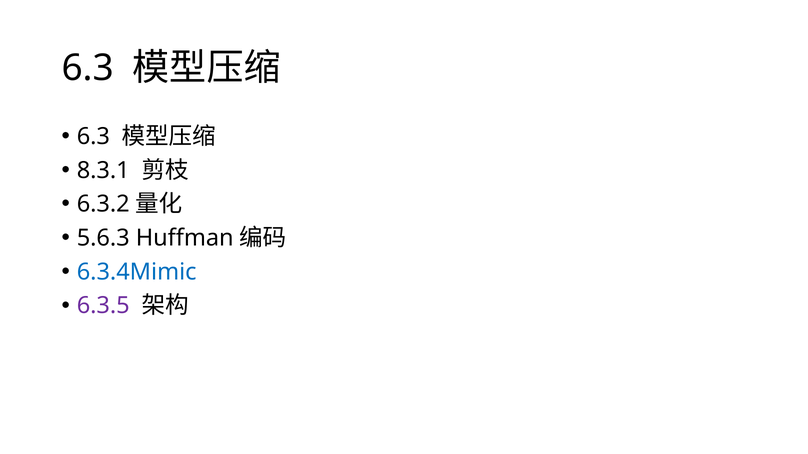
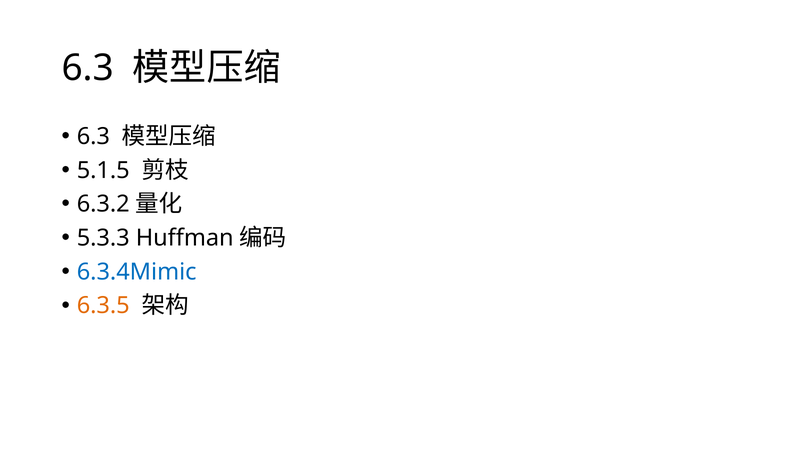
8.3.1: 8.3.1 -> 5.1.5
5.6.3: 5.6.3 -> 5.3.3
6.3.5 colour: purple -> orange
